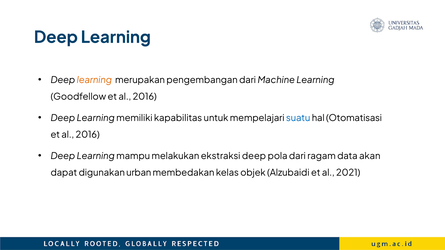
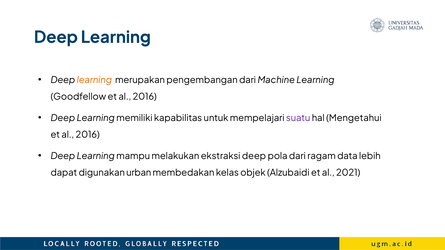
suatu colour: blue -> purple
Otomatisasi: Otomatisasi -> Mengetahui
akan: akan -> lebih
